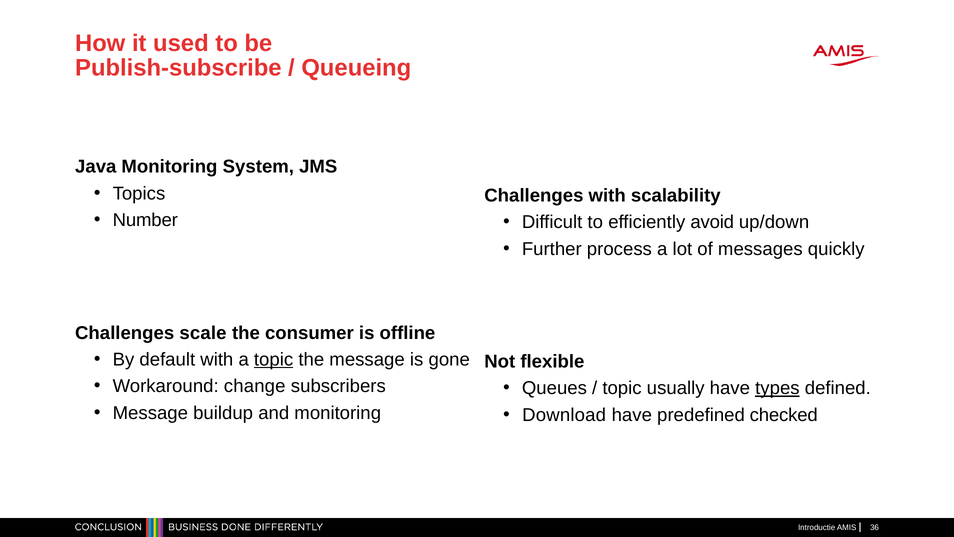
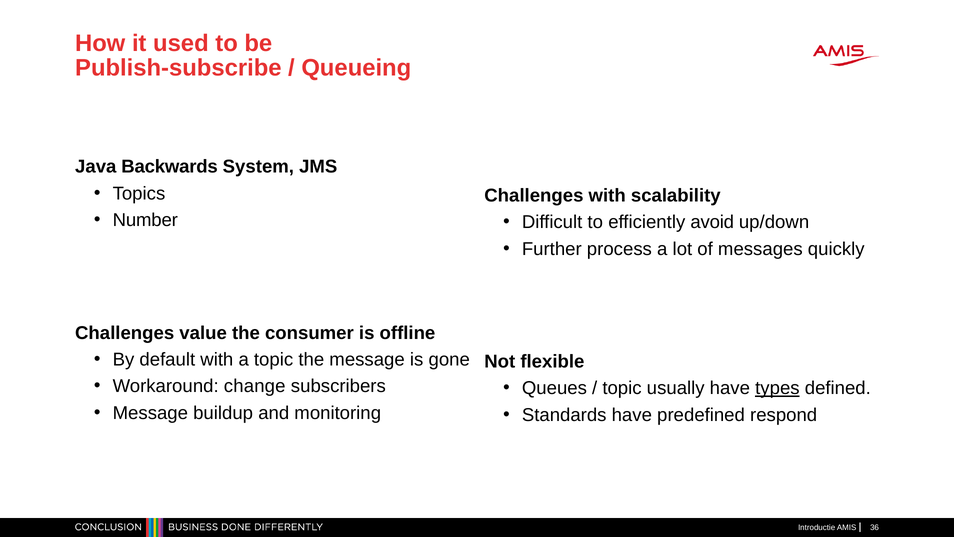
Java Monitoring: Monitoring -> Backwards
scale: scale -> value
topic at (274, 359) underline: present -> none
Download: Download -> Standards
checked: checked -> respond
